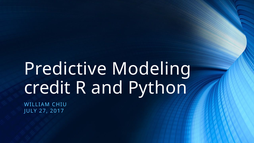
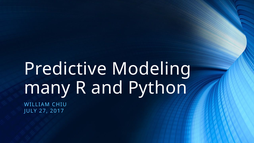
credit: credit -> many
